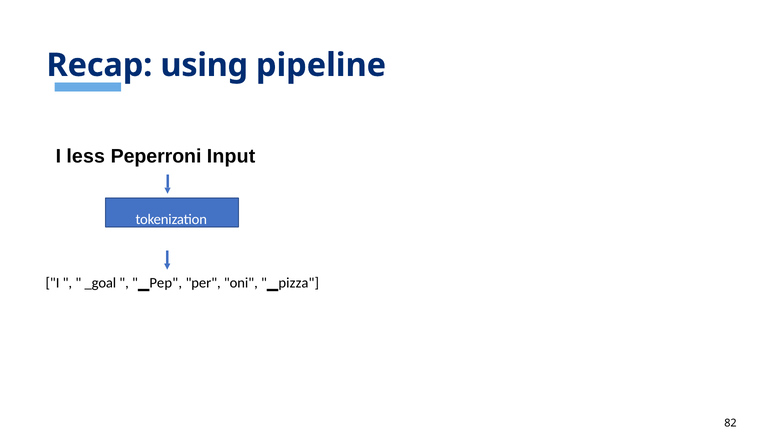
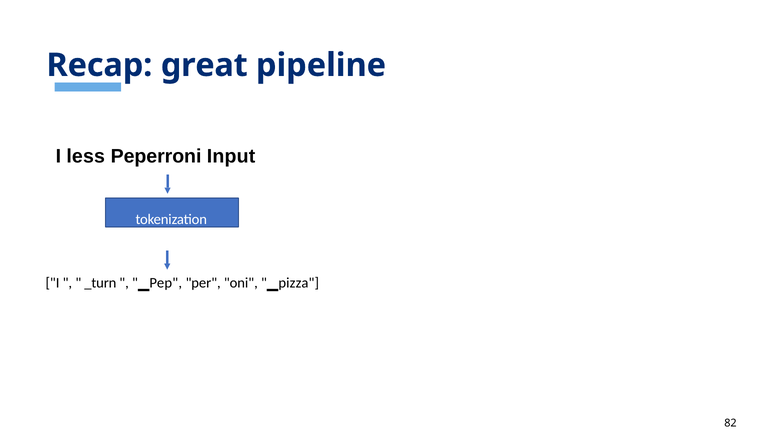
using: using -> great
_goal: _goal -> _turn
